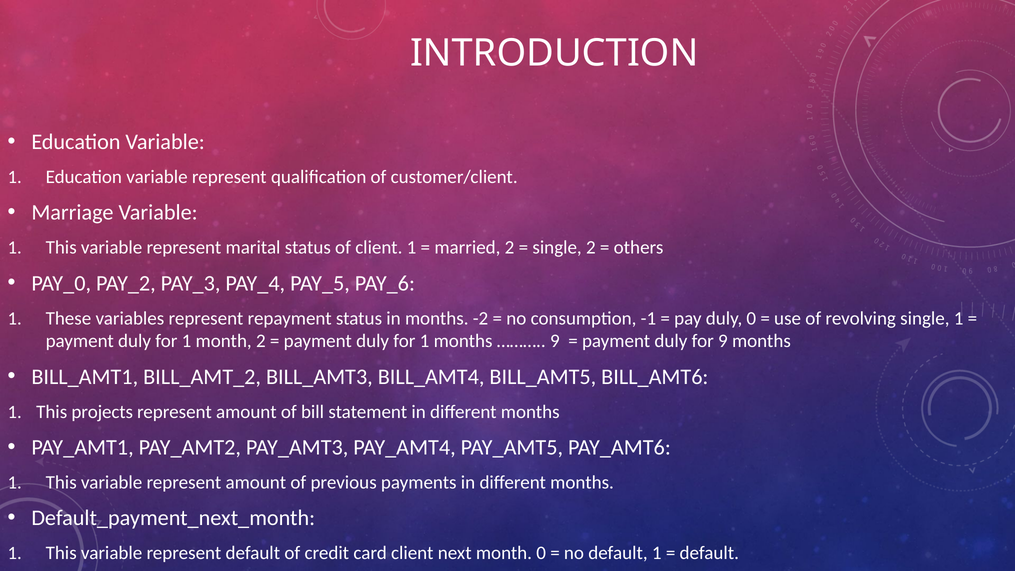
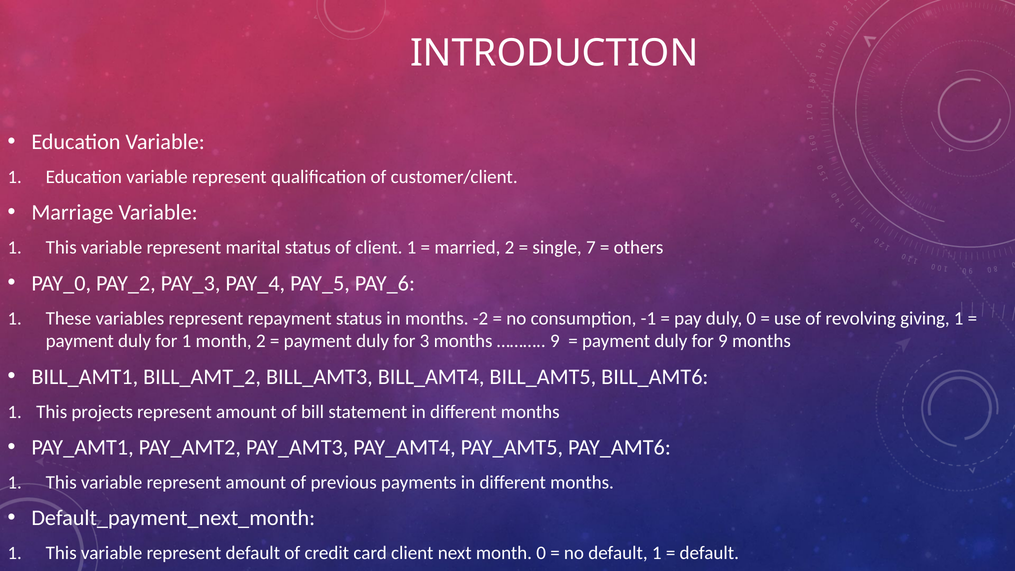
single 2: 2 -> 7
revolving single: single -> giving
1 at (425, 341): 1 -> 3
